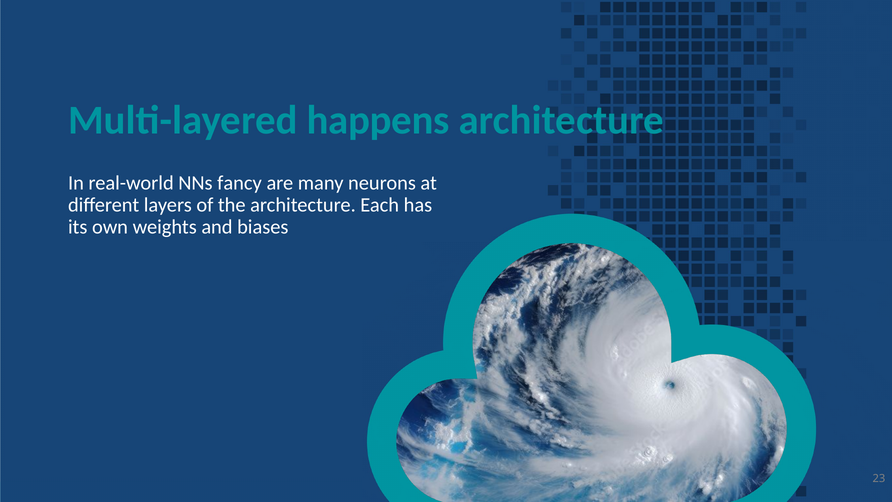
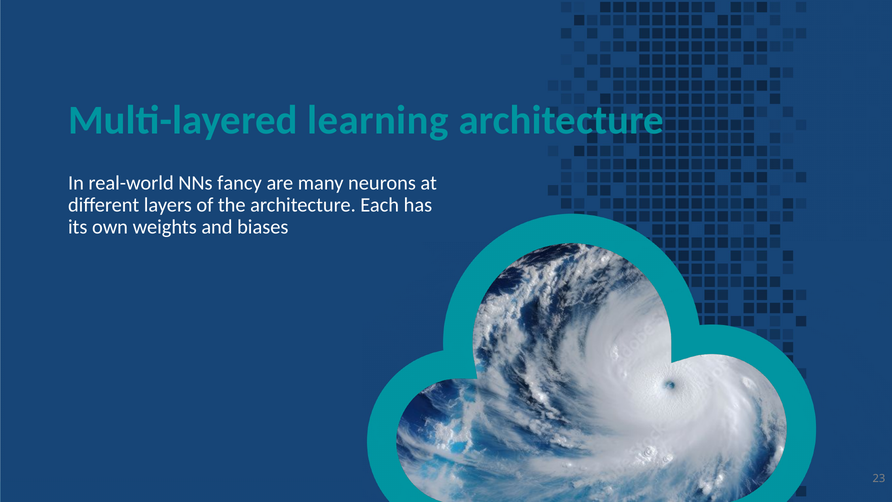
happens: happens -> learning
